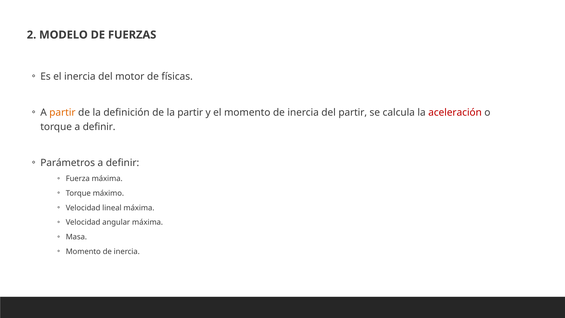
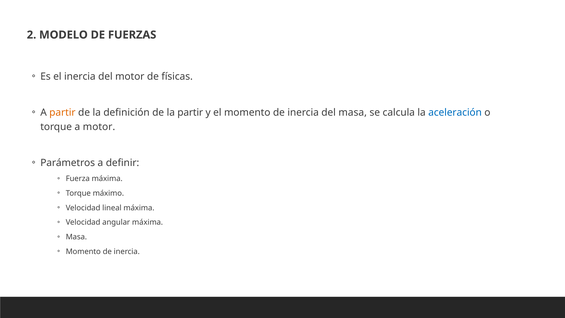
del partir: partir -> masa
aceleración colour: red -> blue
torque a definir: definir -> motor
